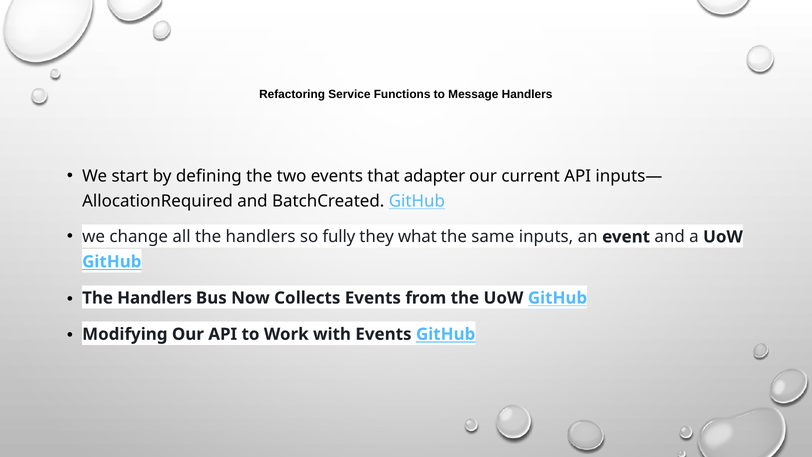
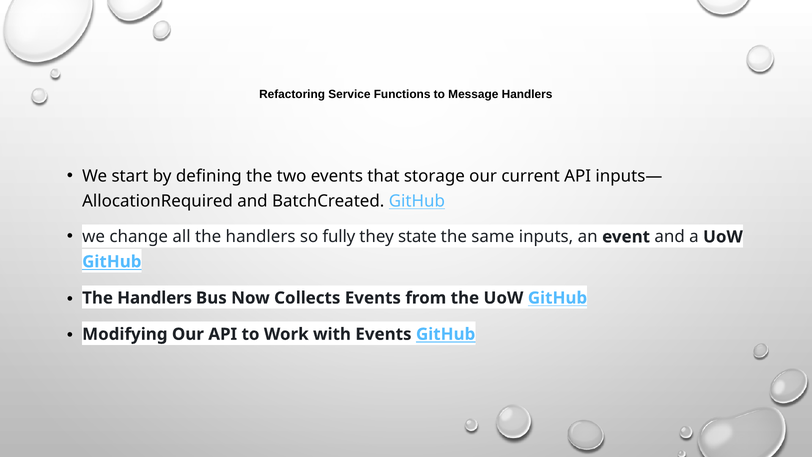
adapter: adapter -> storage
what: what -> state
